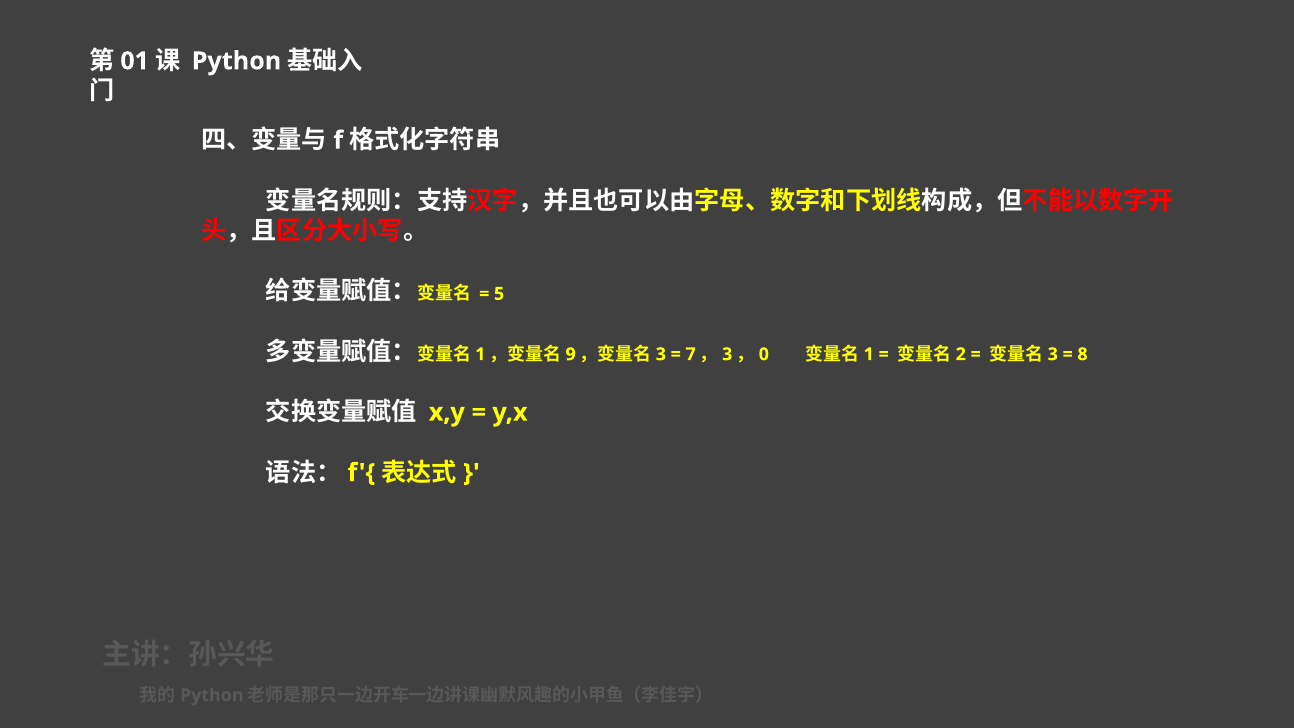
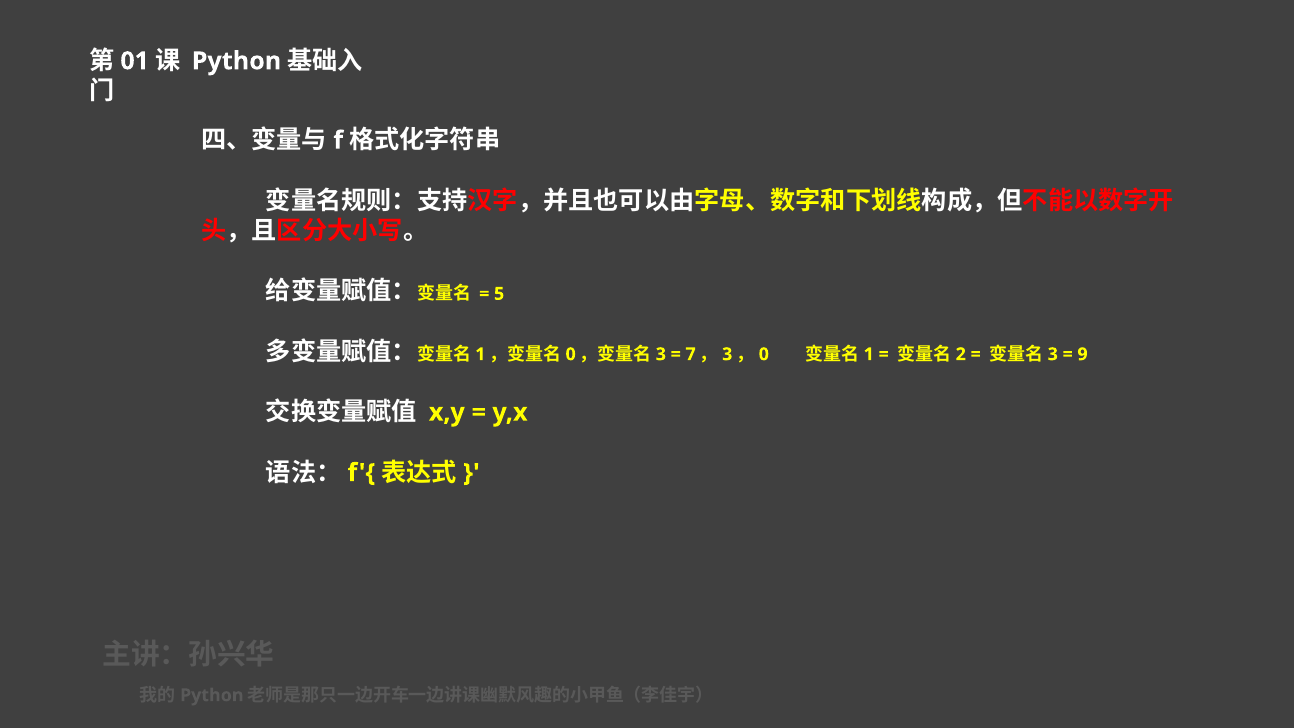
9 at (571, 354): 9 -> 0
8: 8 -> 9
